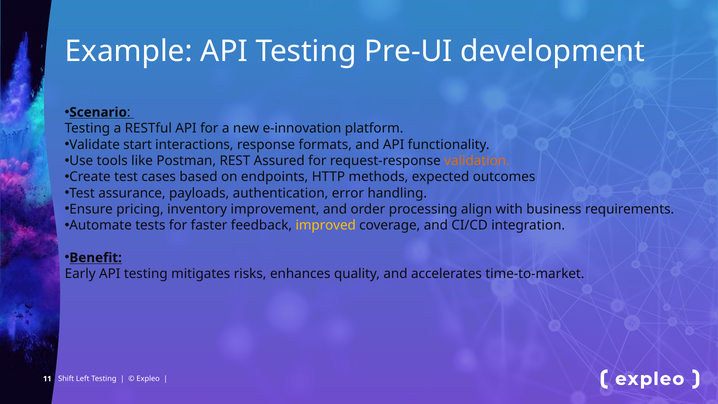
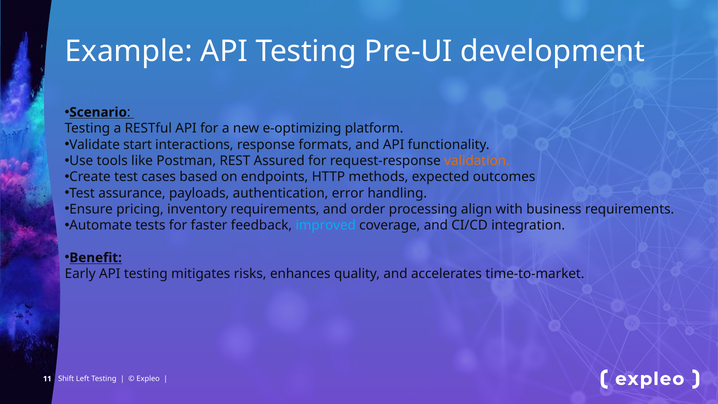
e-innovation: e-innovation -> e-optimizing
inventory improvement: improvement -> requirements
improved colour: yellow -> light blue
